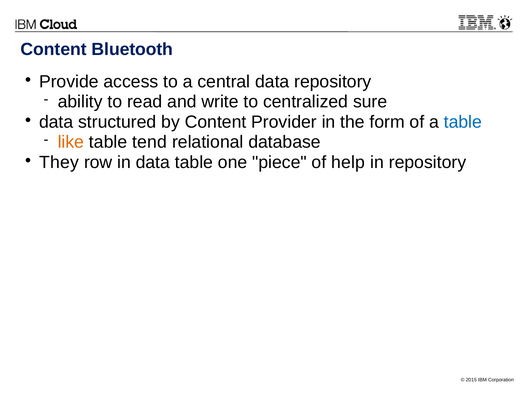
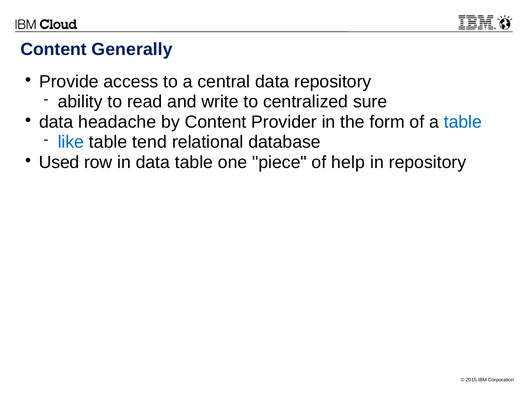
Bluetooth: Bluetooth -> Generally
structured: structured -> headache
like colour: orange -> blue
They: They -> Used
